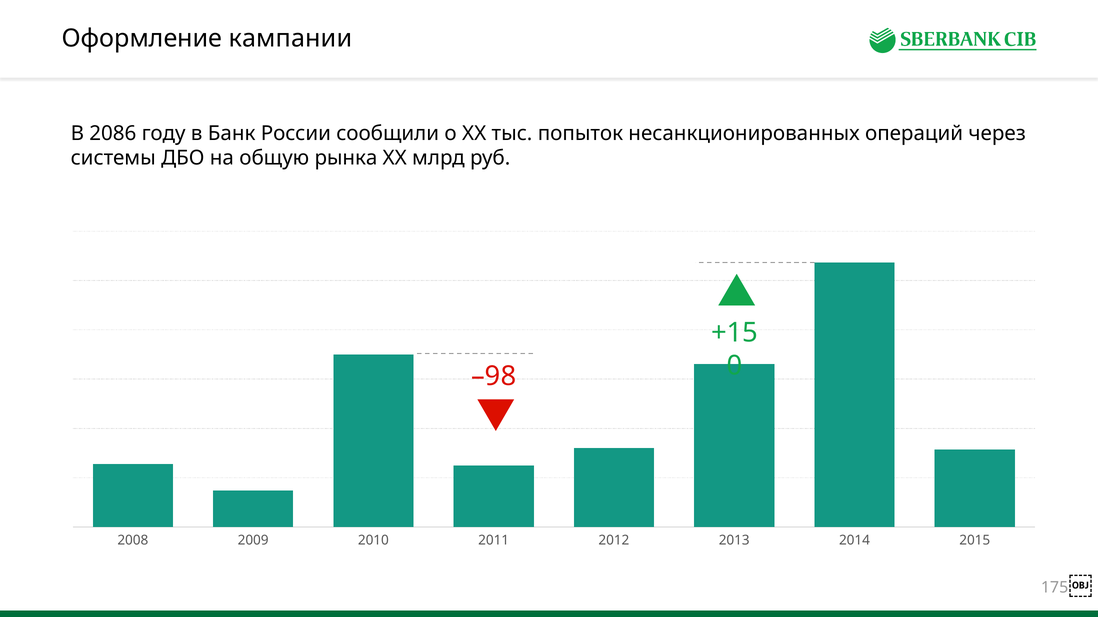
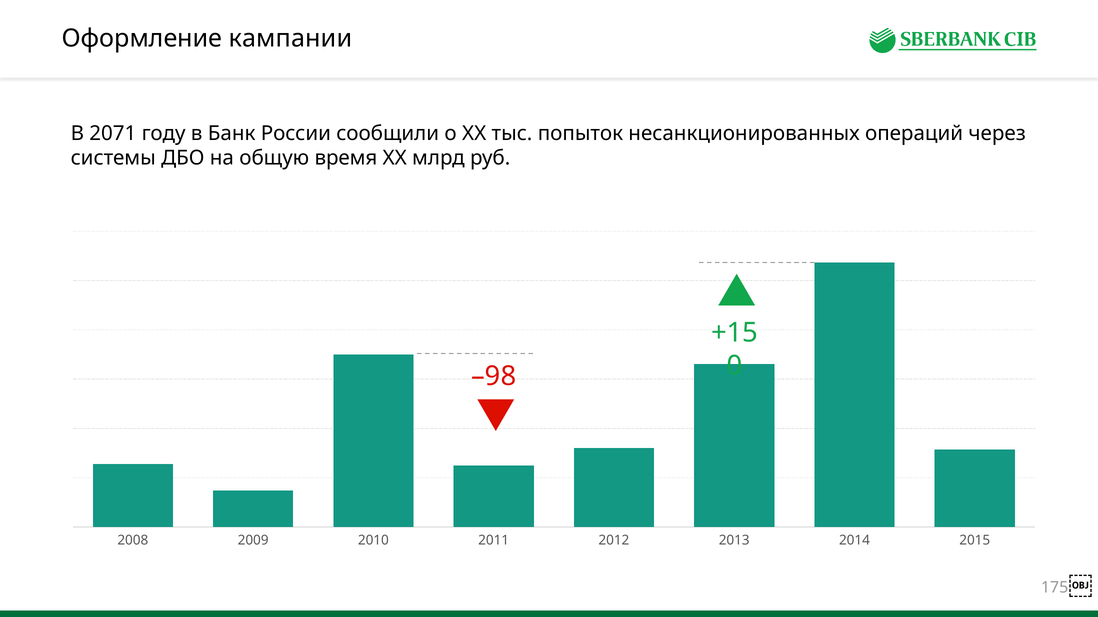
2086: 2086 -> 2071
рынка: рынка -> время
